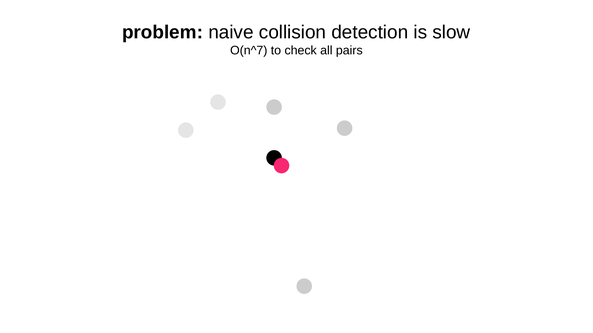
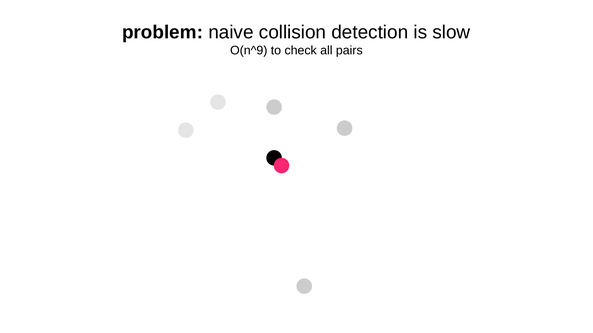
O(n^7: O(n^7 -> O(n^9
